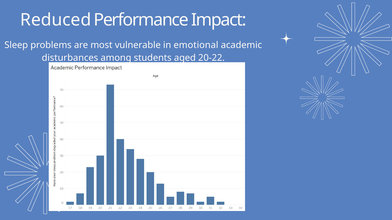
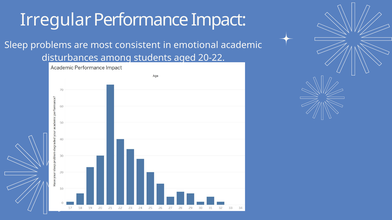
Reduced: Reduced -> Irregular
vulnerable: vulnerable -> consistent
